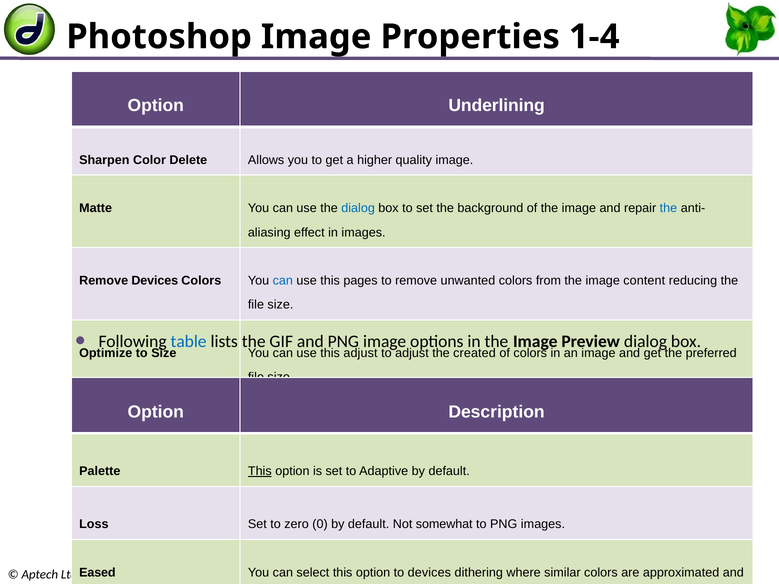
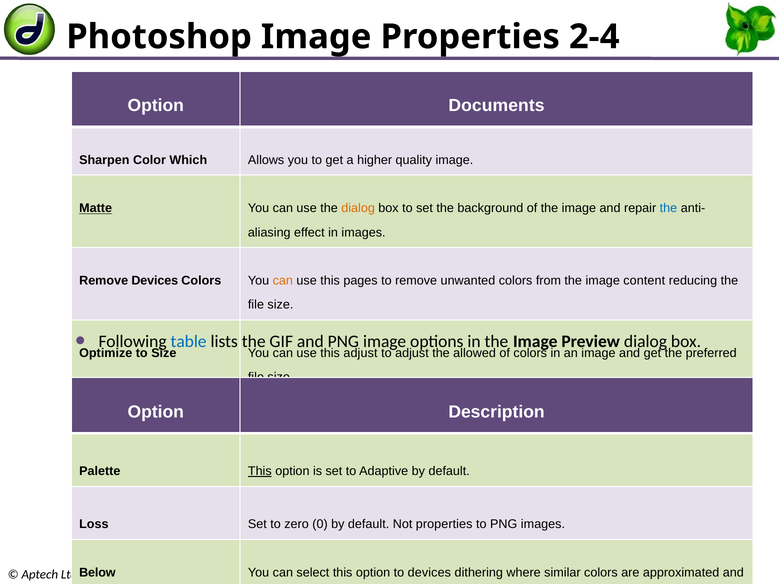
1-4: 1-4 -> 2-4
Underlining: Underlining -> Documents
Delete: Delete -> Which
Matte underline: none -> present
dialog at (358, 208) colour: blue -> orange
can at (283, 281) colour: blue -> orange
created: created -> allowed
Not somewhat: somewhat -> properties
Eased: Eased -> Below
